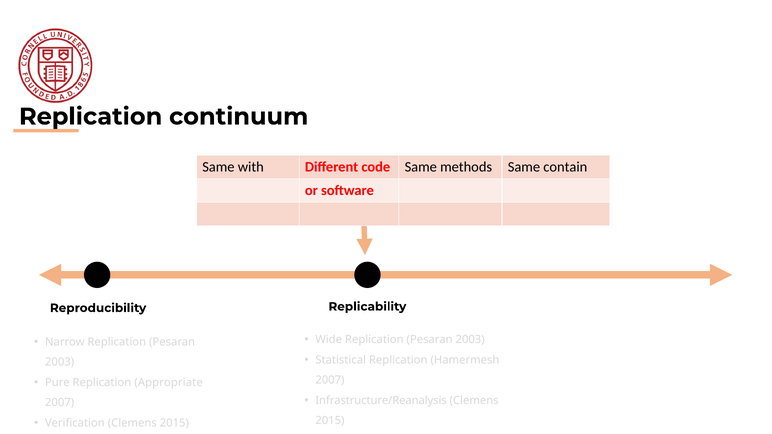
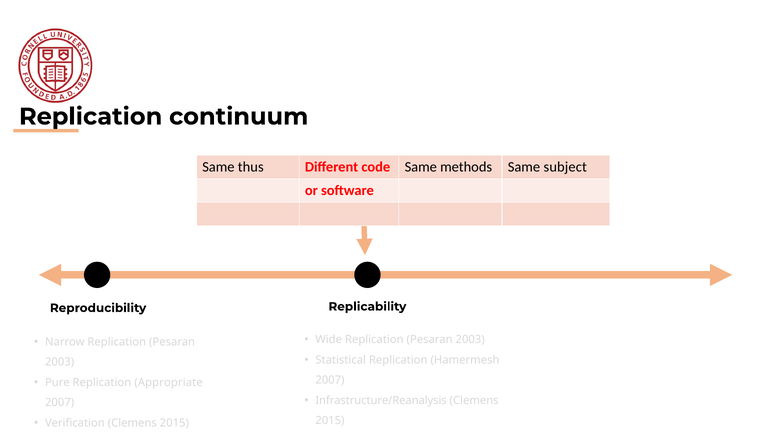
with: with -> thus
contain: contain -> subject
